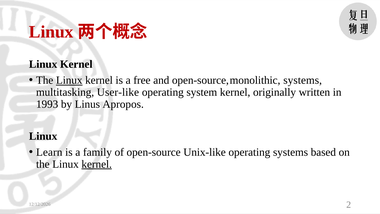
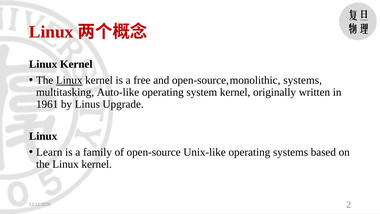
User-like: User-like -> Auto-like
1993: 1993 -> 1961
Apropos: Apropos -> Upgrade
kernel at (97, 164) underline: present -> none
